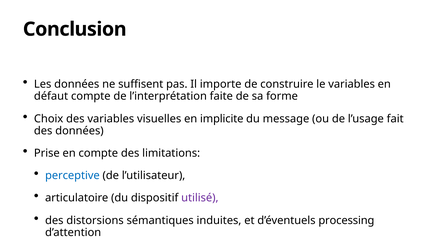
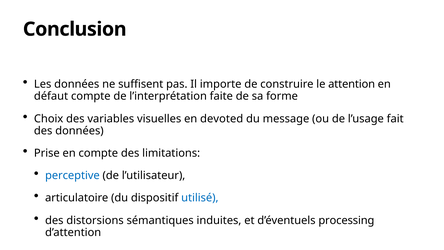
le variables: variables -> attention
implicite: implicite -> devoted
utilisé colour: purple -> blue
